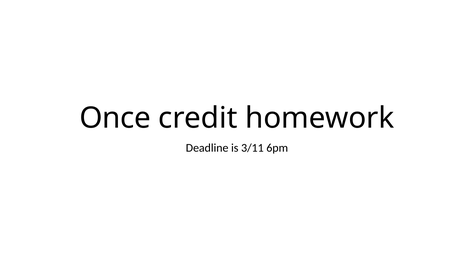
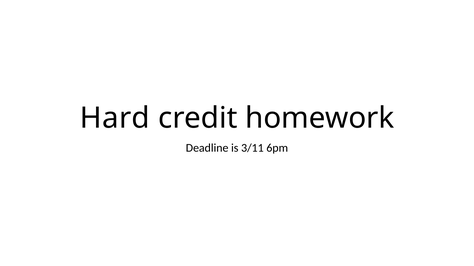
Once: Once -> Hard
